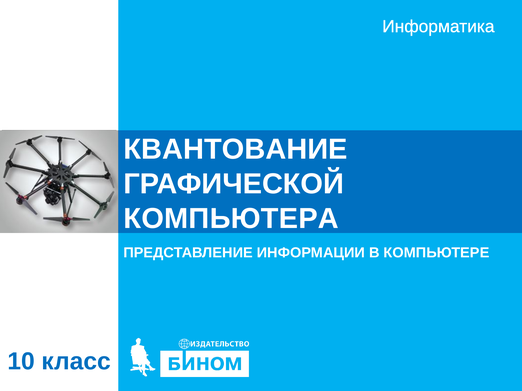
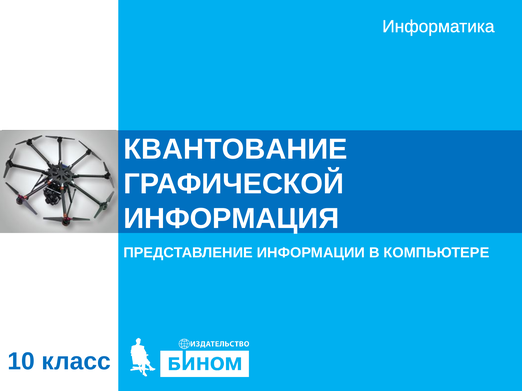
КОМПЬЮТЕРА: КОМПЬЮТЕРА -> ИНФОРМАЦИЯ
